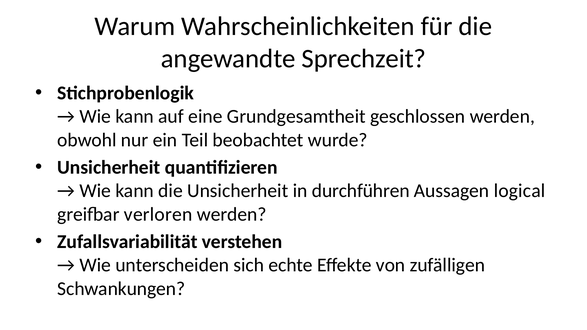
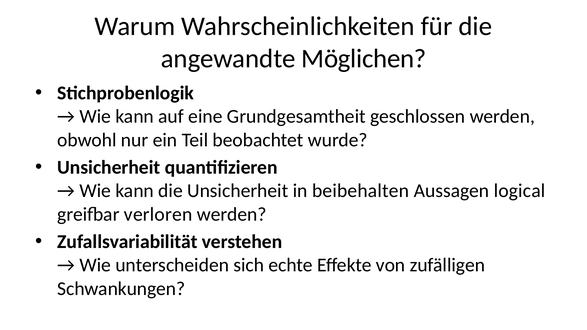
Sprechzeit: Sprechzeit -> Möglichen
durchführen: durchführen -> beibehalten
